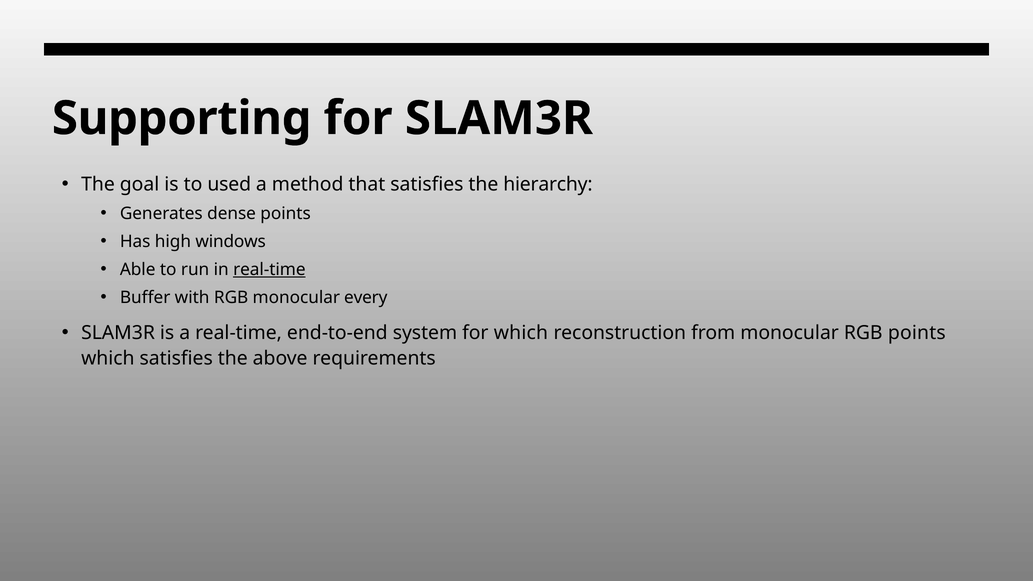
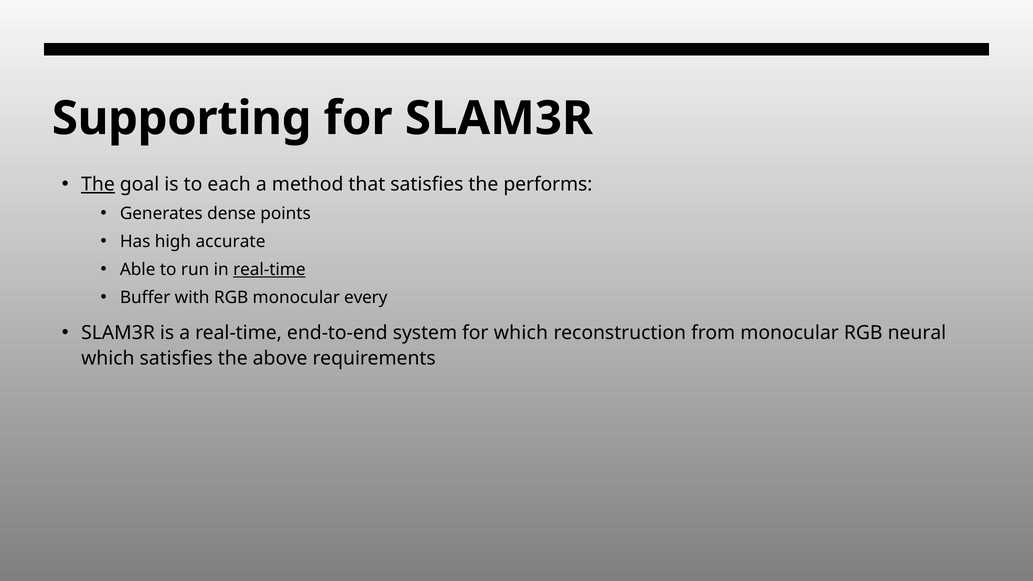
The at (98, 184) underline: none -> present
used: used -> each
hierarchy: hierarchy -> performs
windows: windows -> accurate
RGB points: points -> neural
